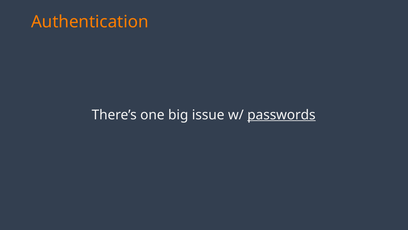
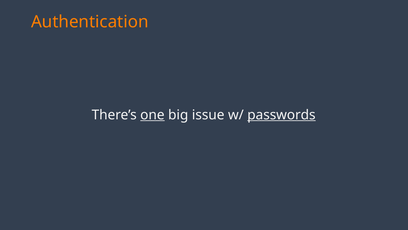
one underline: none -> present
